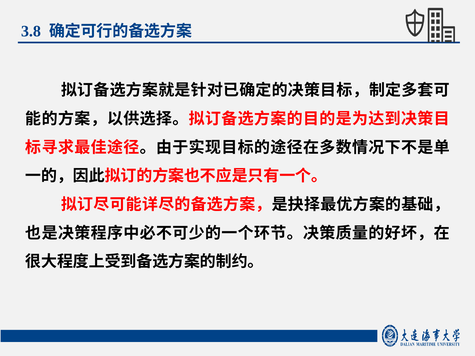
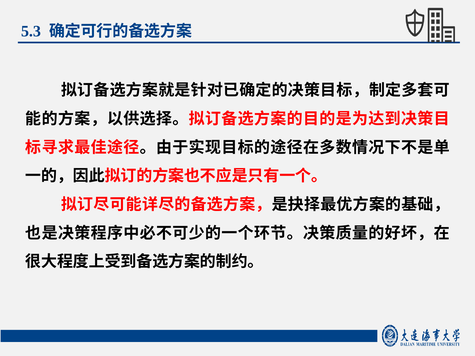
3.8: 3.8 -> 5.3
